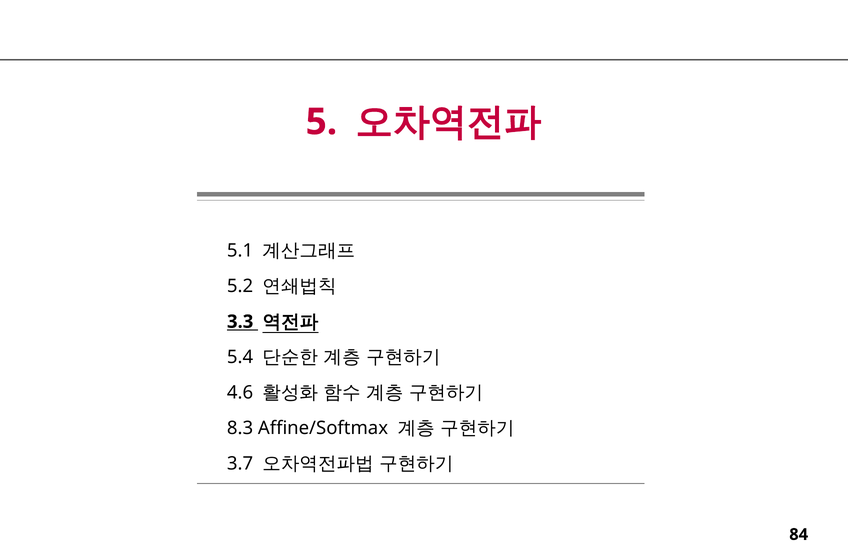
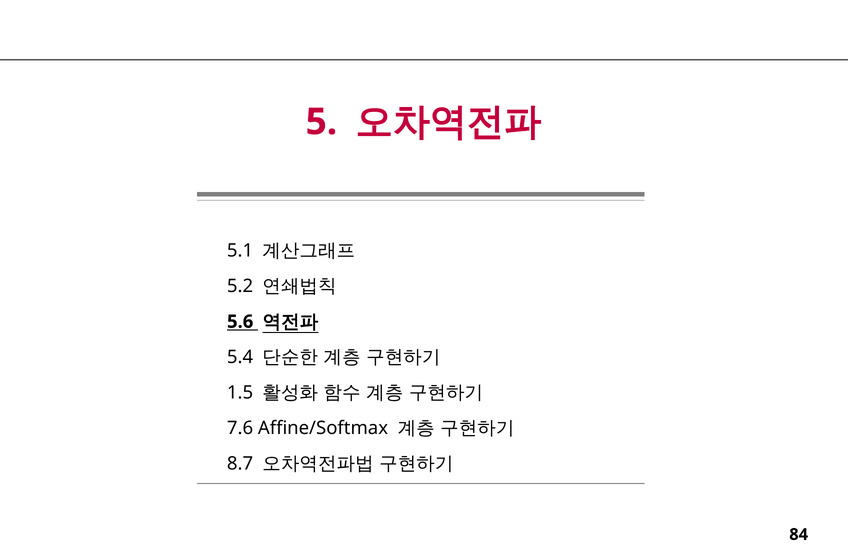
3.3: 3.3 -> 5.6
4.6: 4.6 -> 1.5
8.3: 8.3 -> 7.6
3.7: 3.7 -> 8.7
